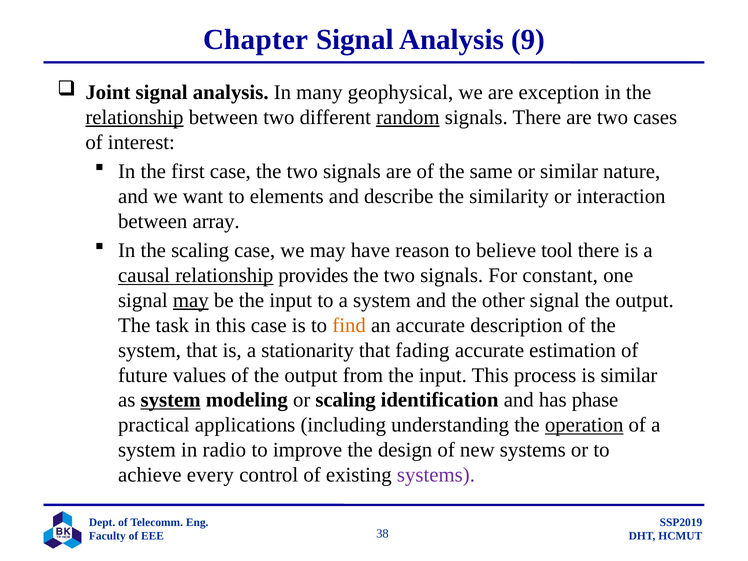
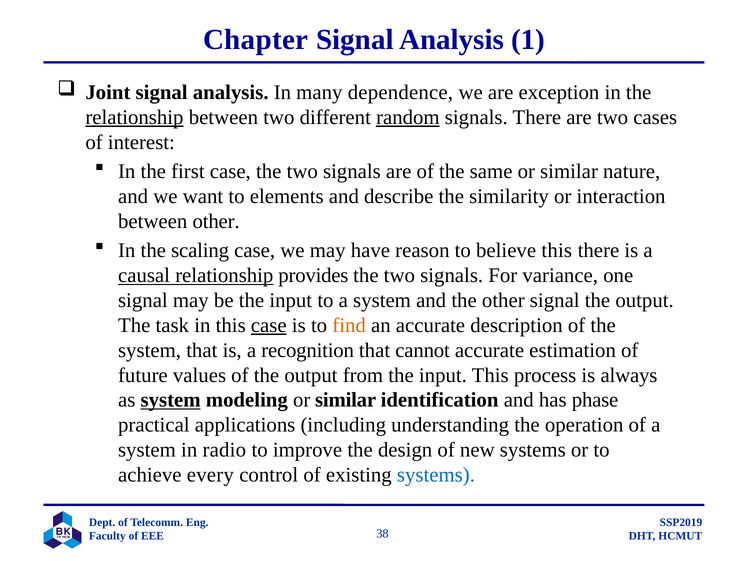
9: 9 -> 1
geophysical: geophysical -> dependence
between array: array -> other
believe tool: tool -> this
constant: constant -> variance
may at (191, 300) underline: present -> none
case at (269, 325) underline: none -> present
stationarity: stationarity -> recognition
fading: fading -> cannot
is similar: similar -> always
modeling or scaling: scaling -> similar
operation underline: present -> none
systems at (436, 475) colour: purple -> blue
